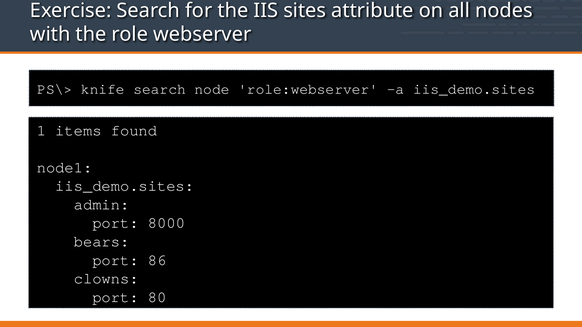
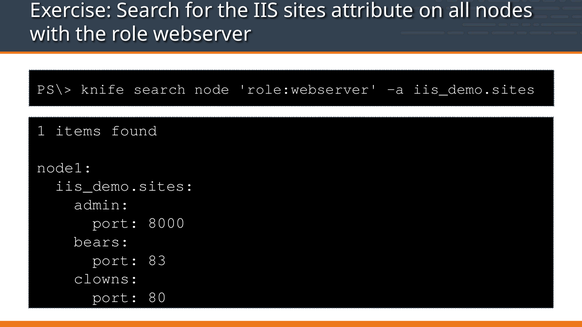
86: 86 -> 83
